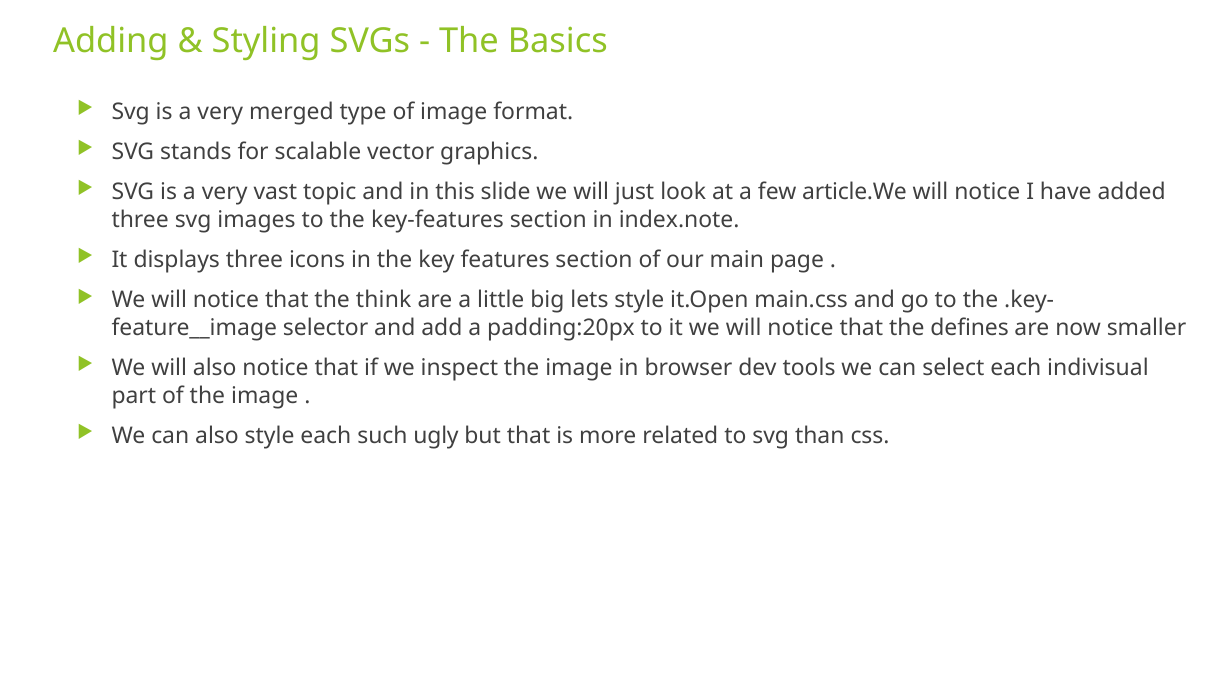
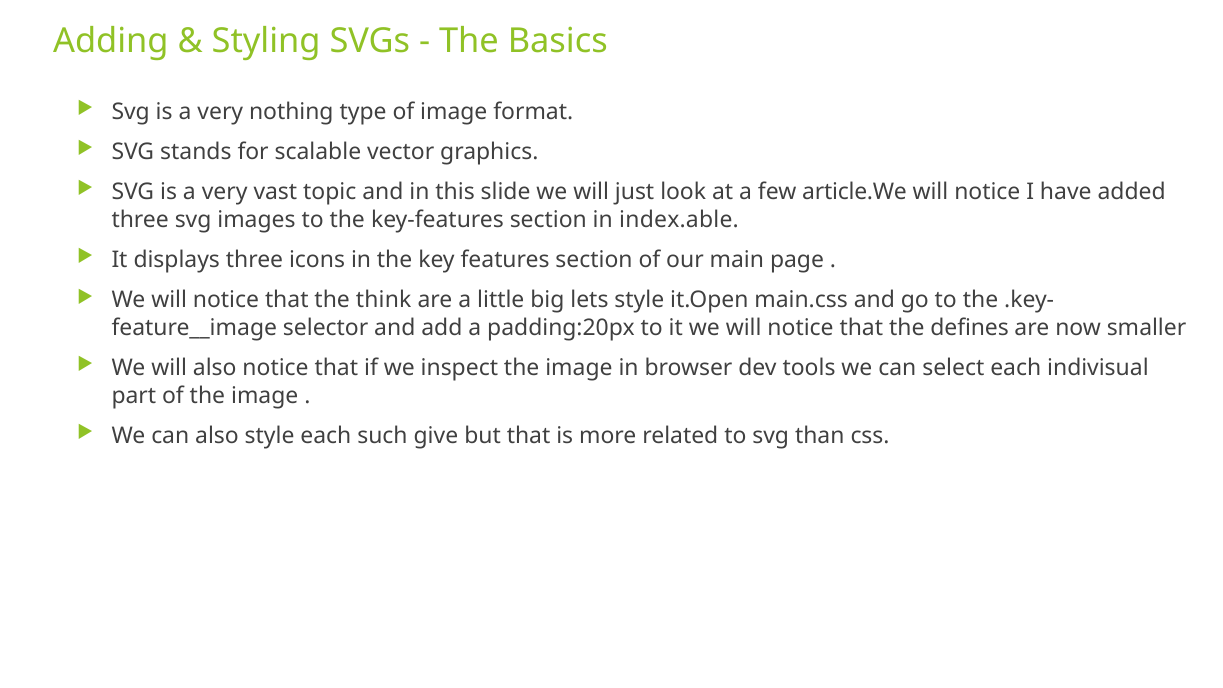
merged: merged -> nothing
index.note: index.note -> index.able
ugly: ugly -> give
